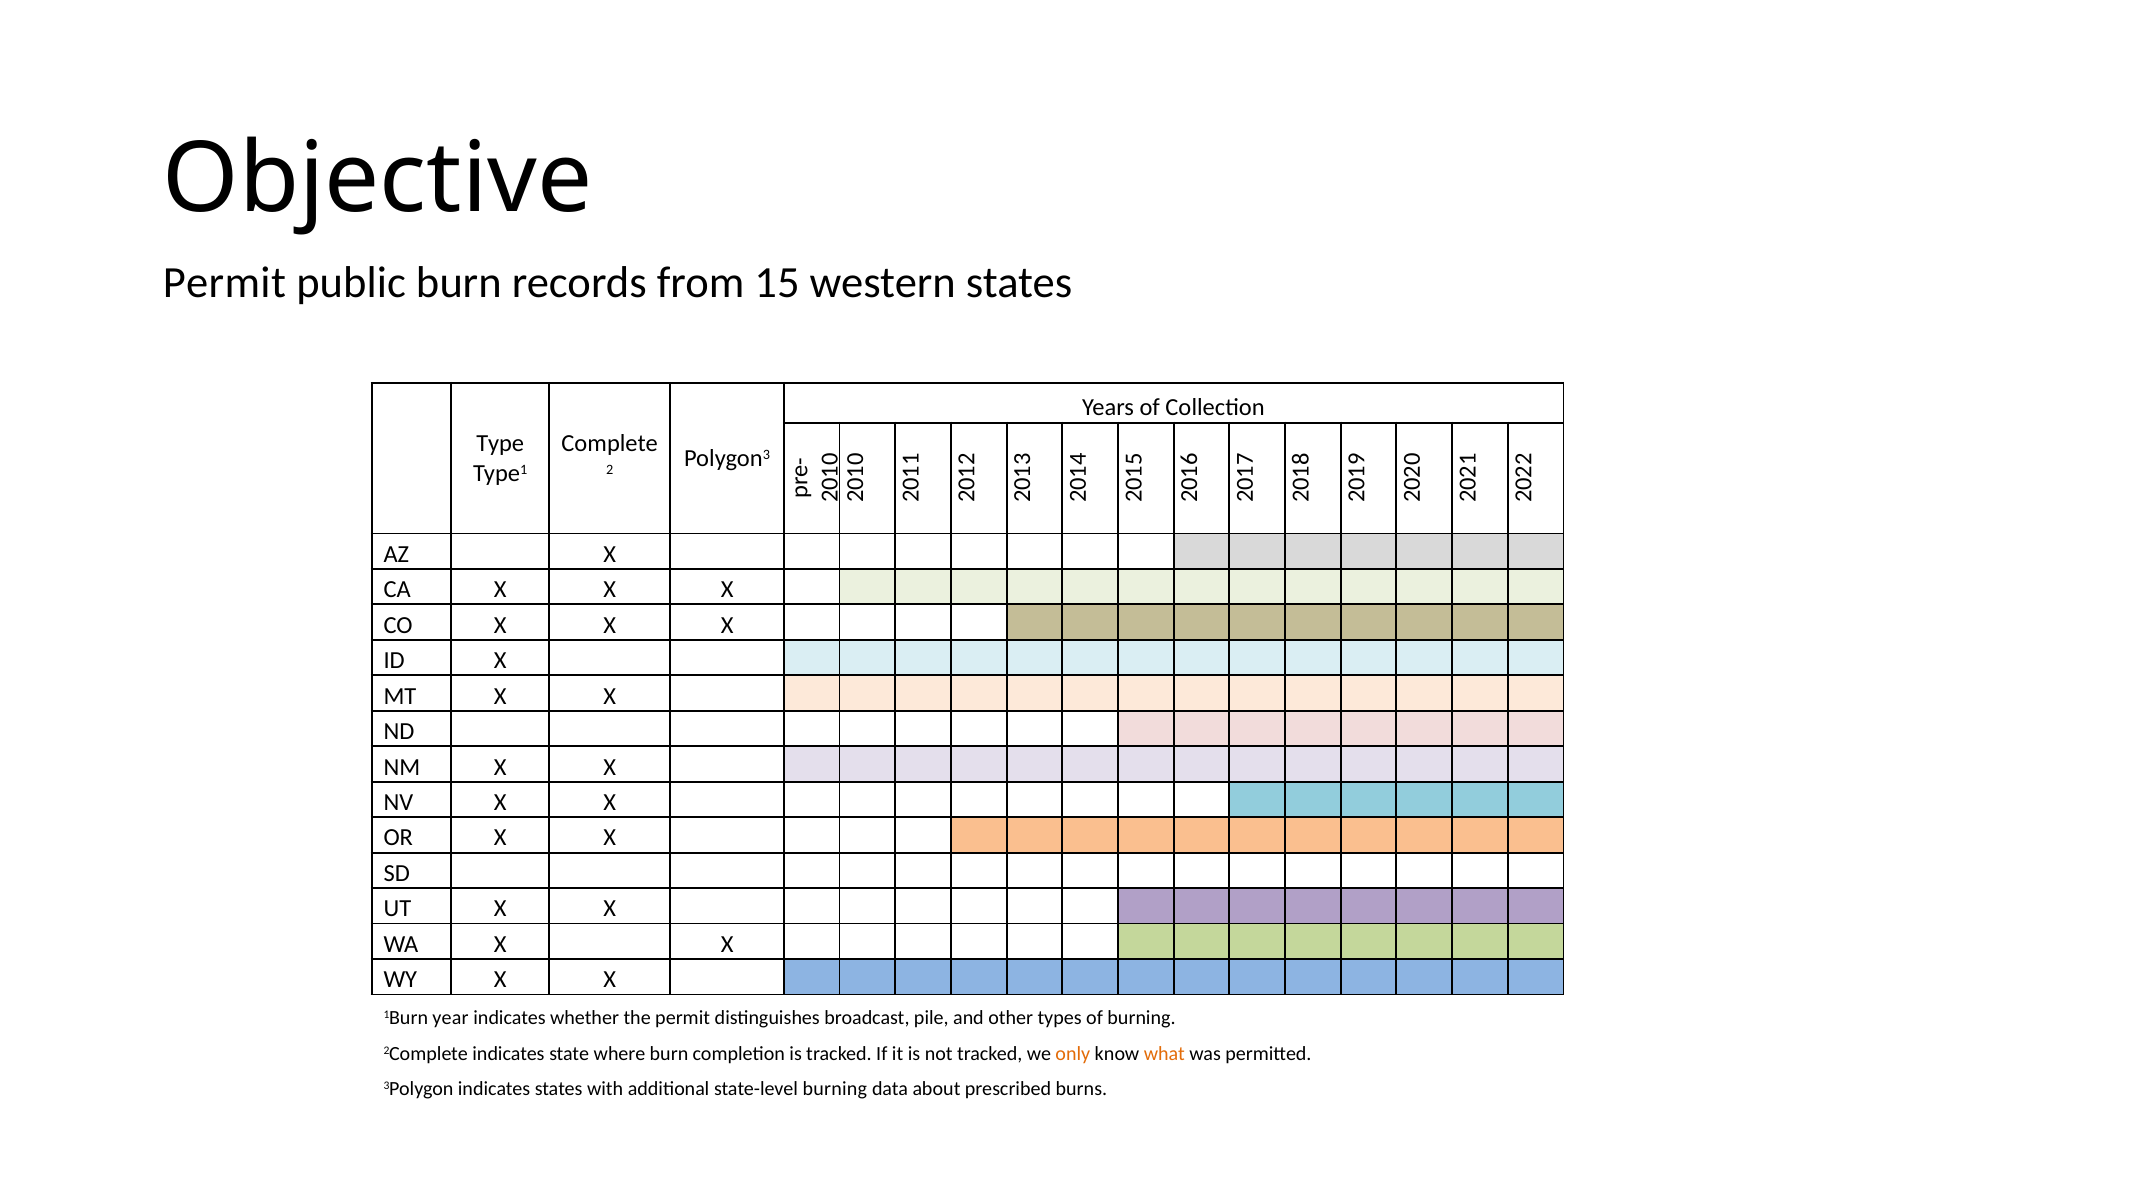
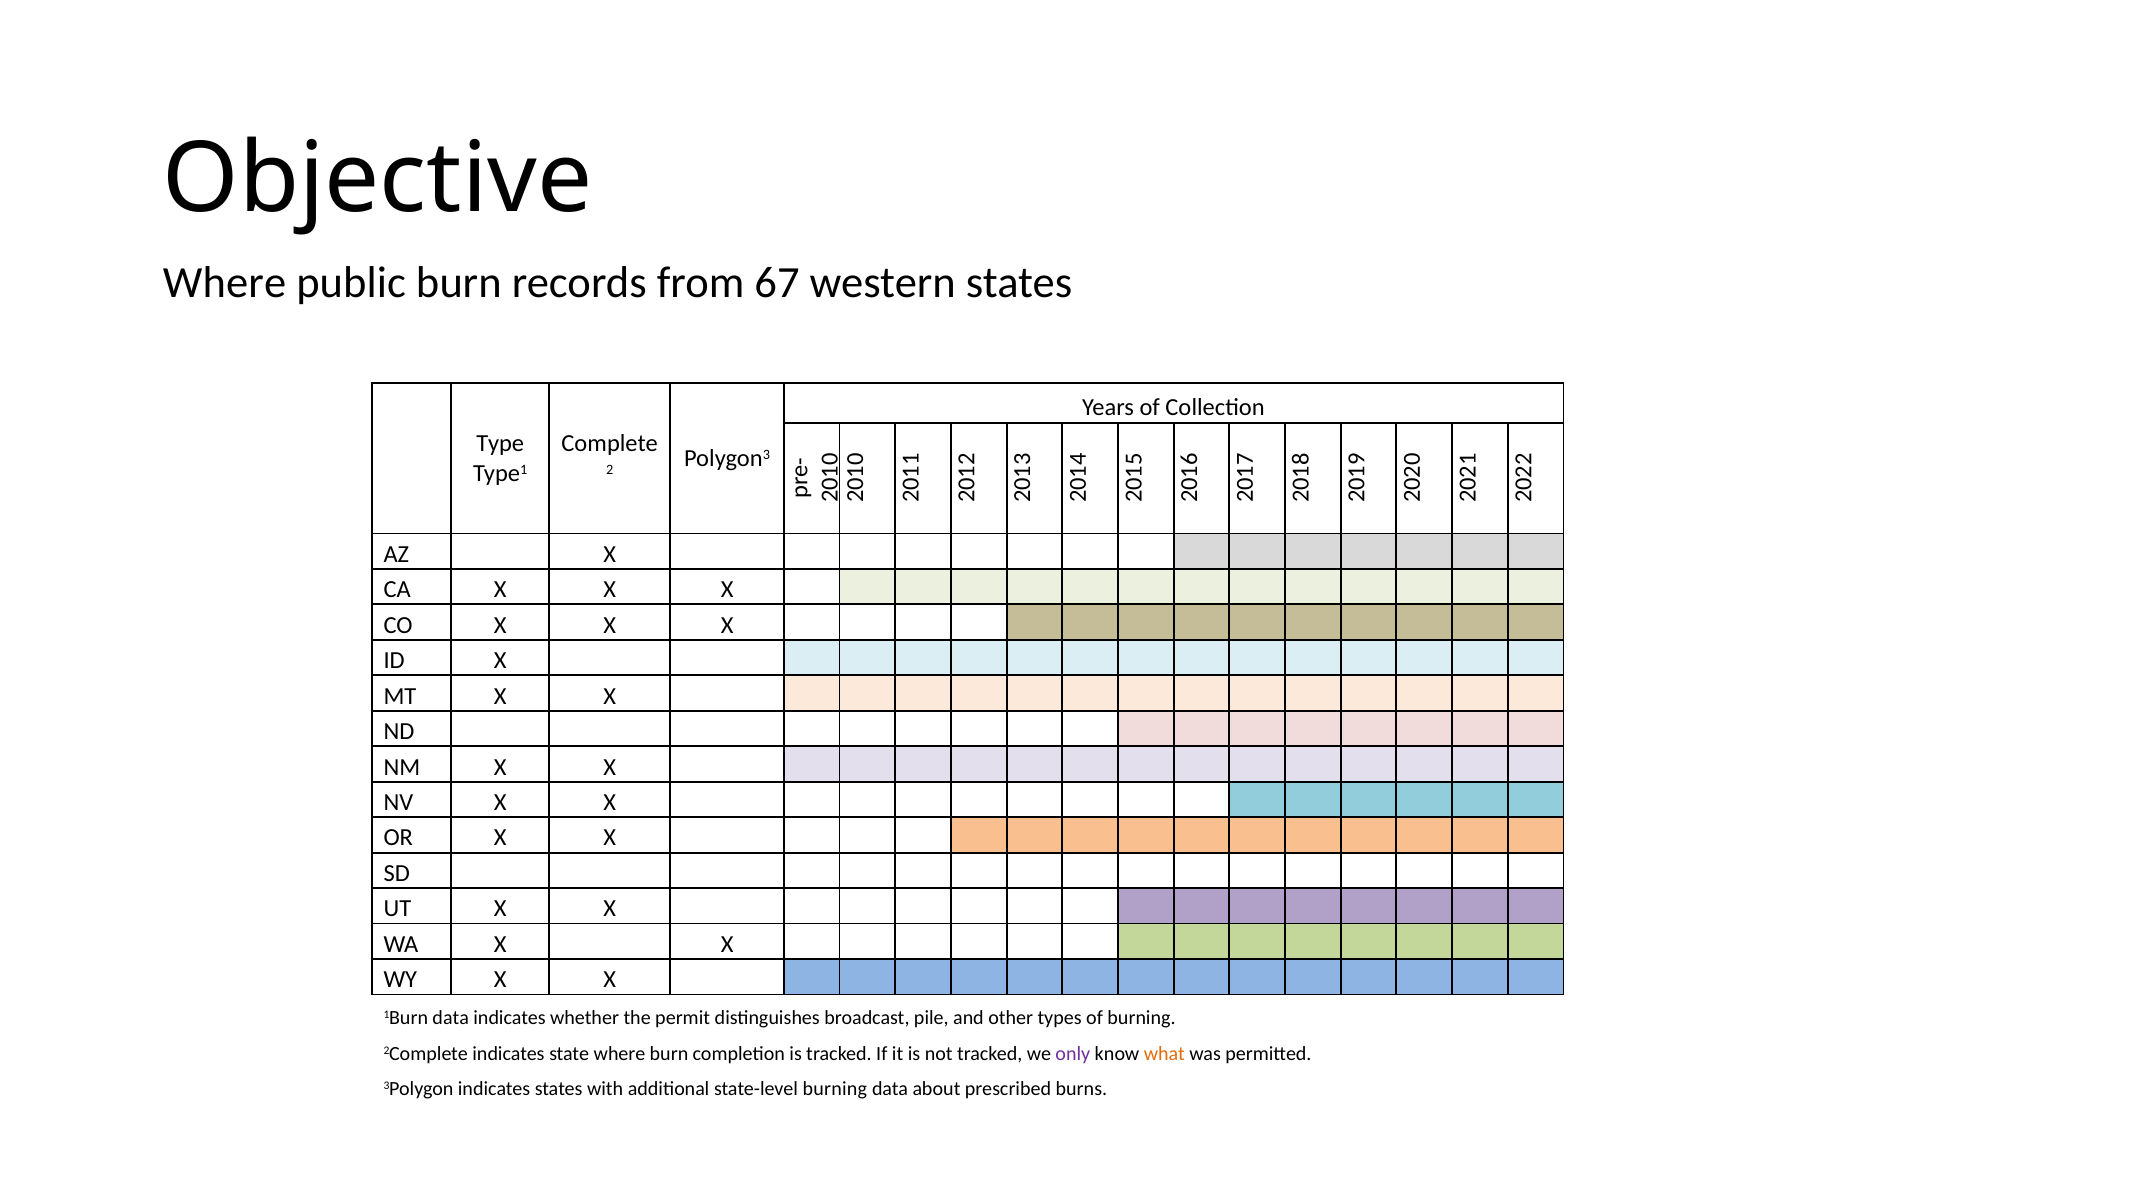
Permit at (224, 283): Permit -> Where
15: 15 -> 67
1Burn year: year -> data
only colour: orange -> purple
